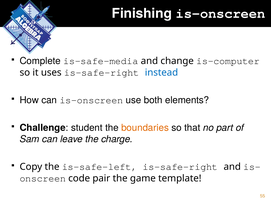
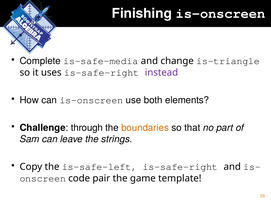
is-computer: is-computer -> is-triangle
instead colour: blue -> purple
student: student -> through
charge: charge -> strings
